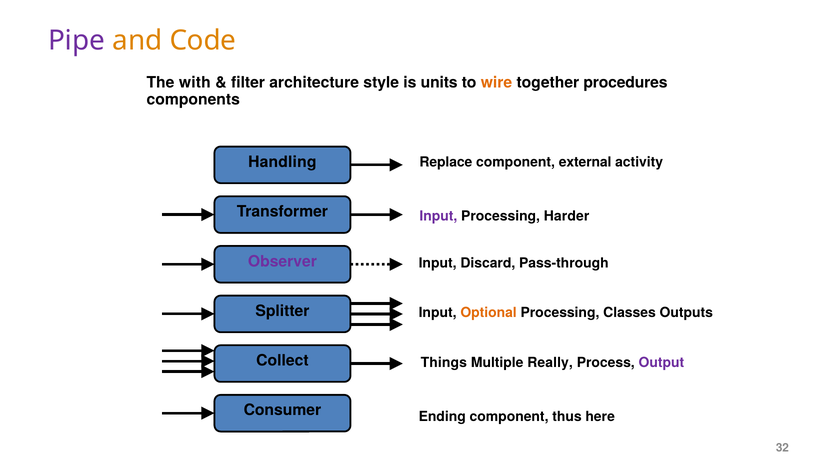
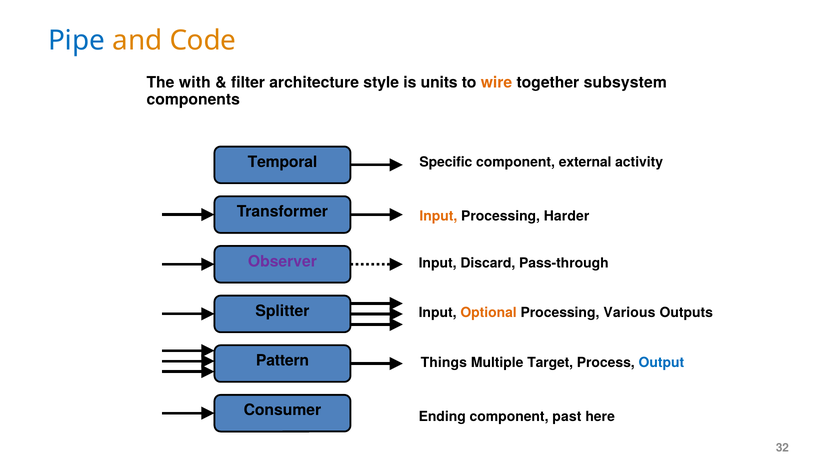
Pipe colour: purple -> blue
procedures: procedures -> subsystem
Handling: Handling -> Temporal
Replace: Replace -> Specific
Input at (438, 216) colour: purple -> orange
Classes: Classes -> Various
Collect: Collect -> Pattern
Really: Really -> Target
Output colour: purple -> blue
thus: thus -> past
